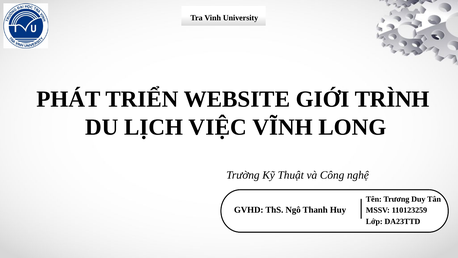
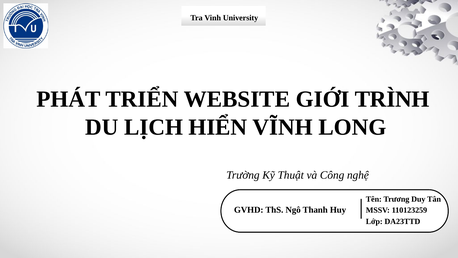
VIỆC: VIỆC -> HIỂN
